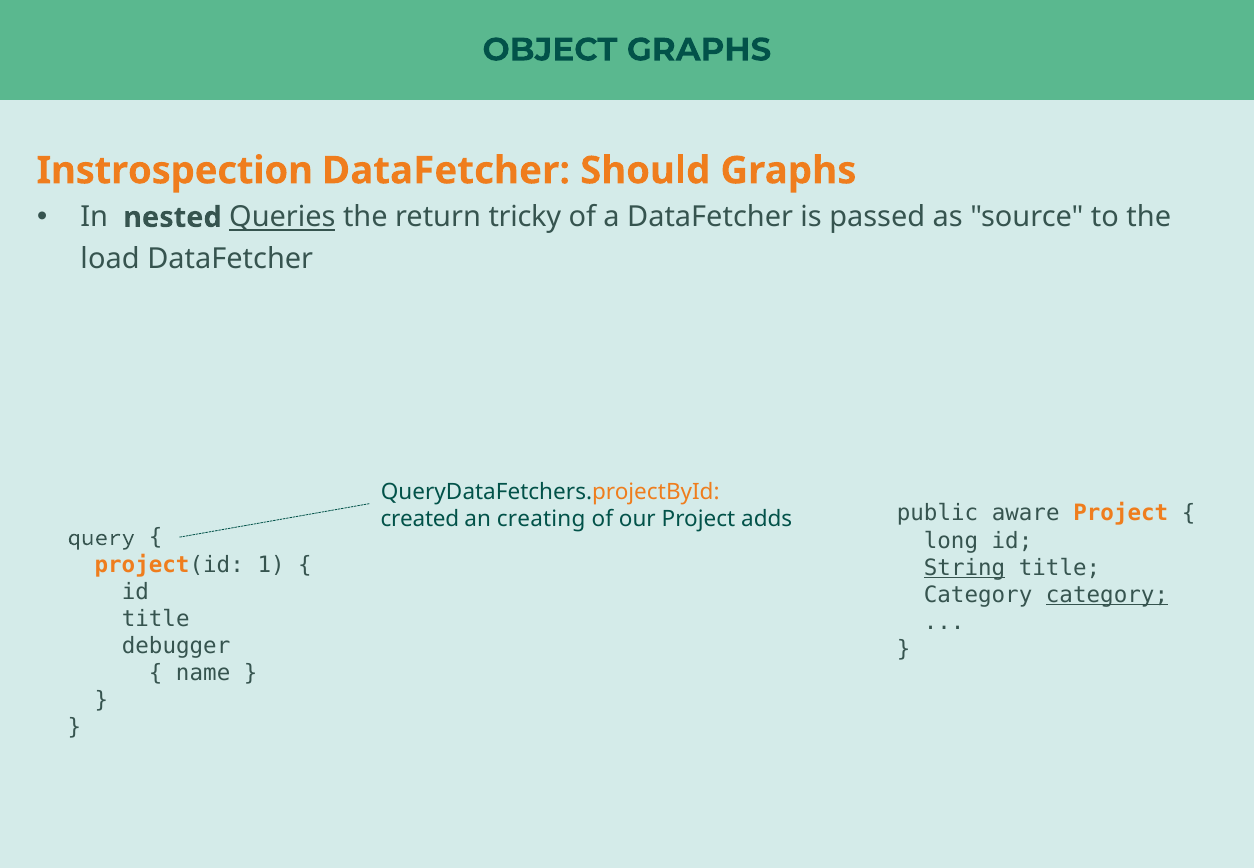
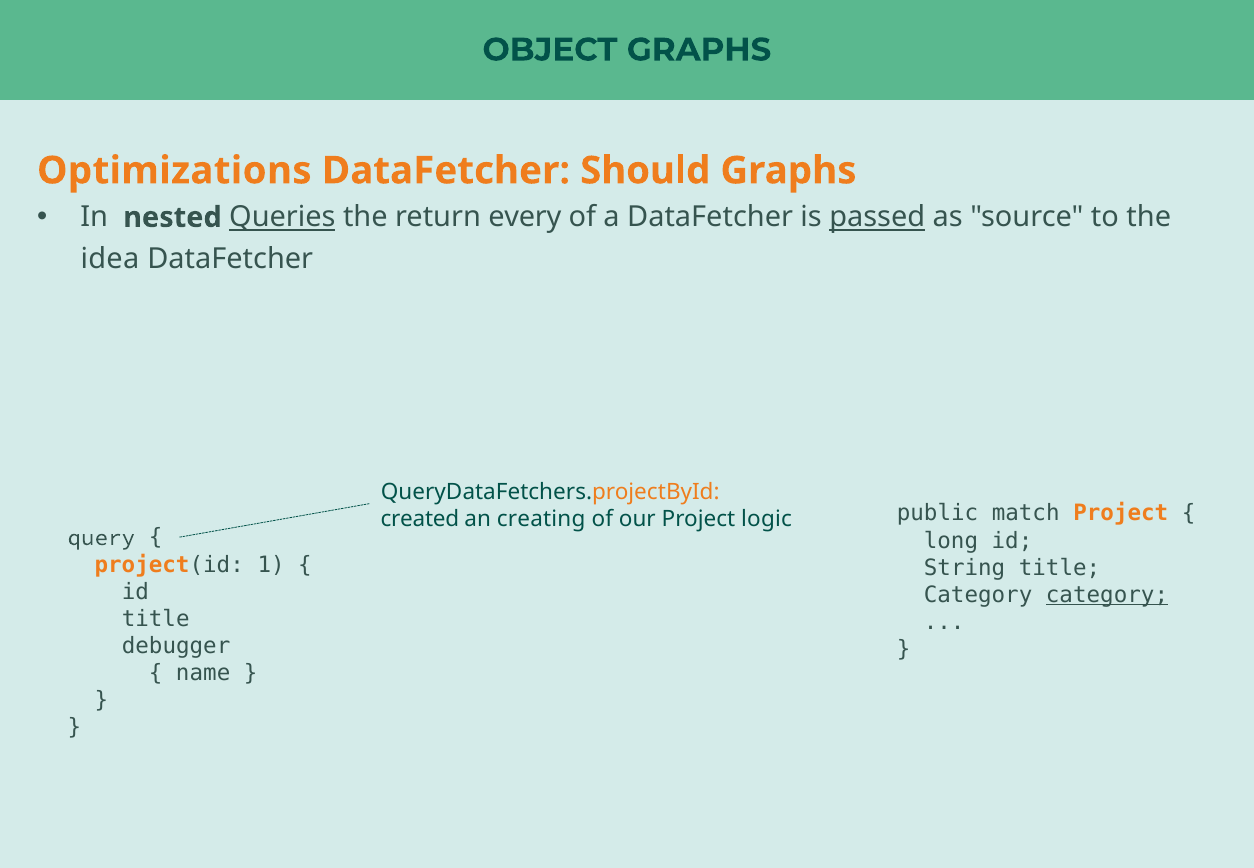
Instrospection: Instrospection -> Optimizations
tricky: tricky -> every
passed underline: none -> present
load: load -> idea
adds: adds -> logic
aware: aware -> match
String underline: present -> none
